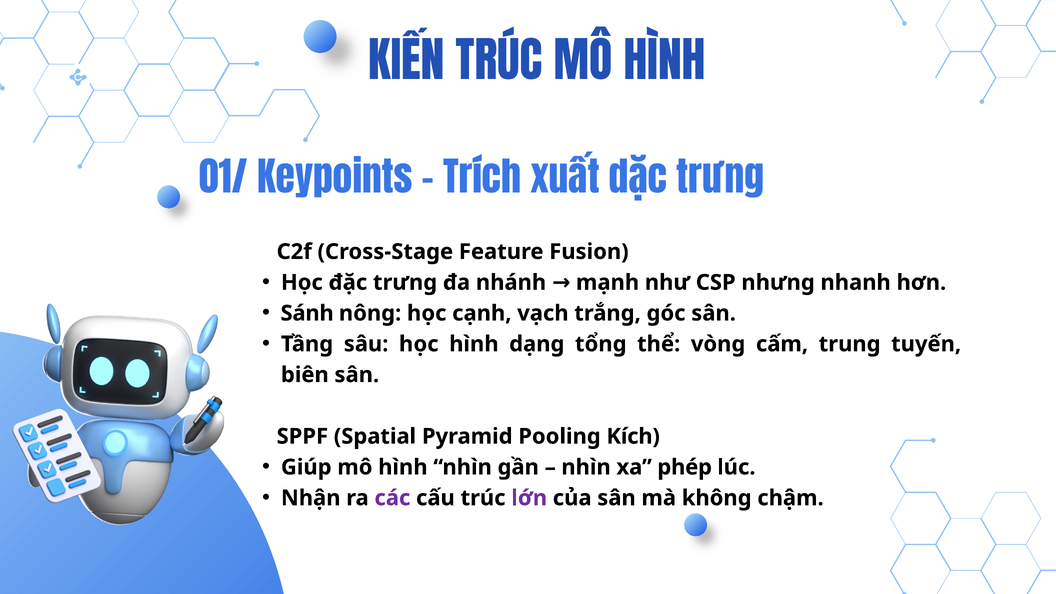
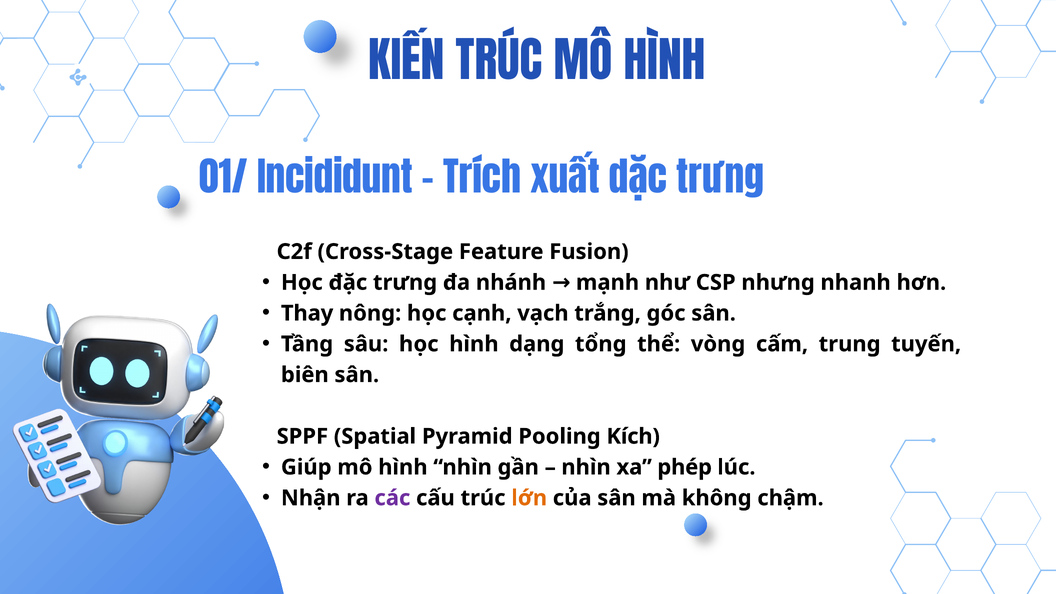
Keypoints: Keypoints -> Incididunt
Sánh: Sánh -> Thay
lớn colour: purple -> orange
